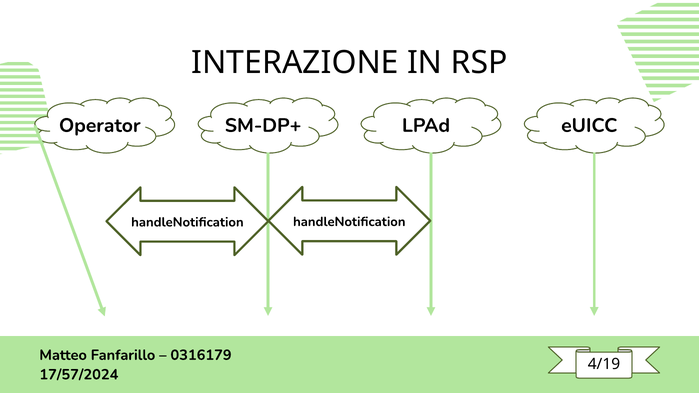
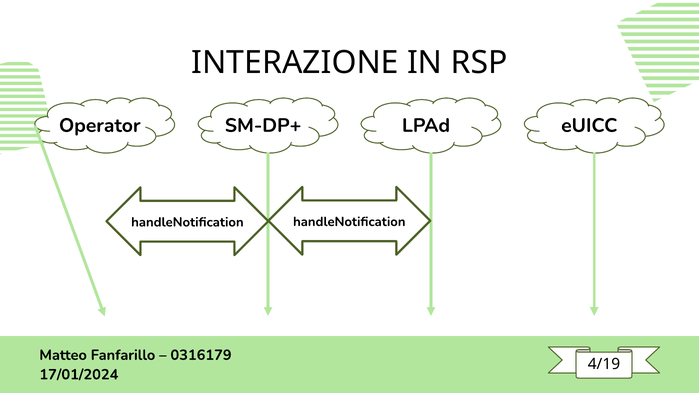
17/57/2024: 17/57/2024 -> 17/01/2024
